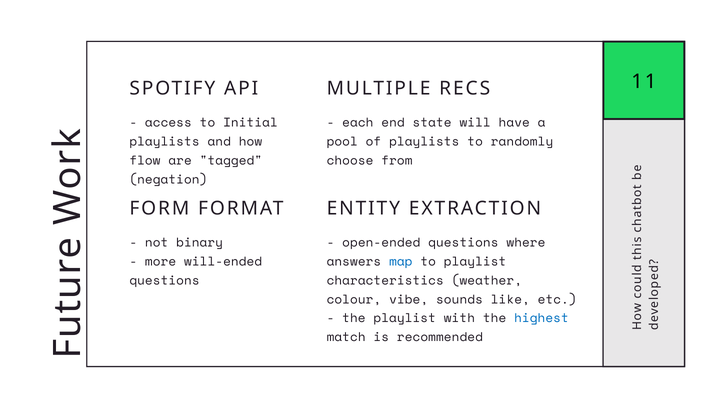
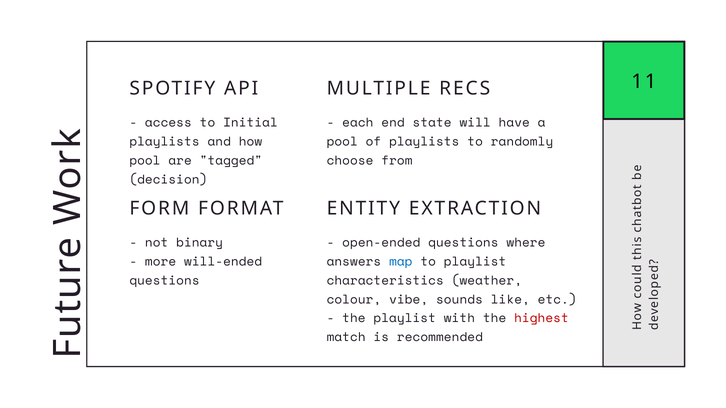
flow at (145, 161): flow -> pool
negation: negation -> decision
highest colour: blue -> red
